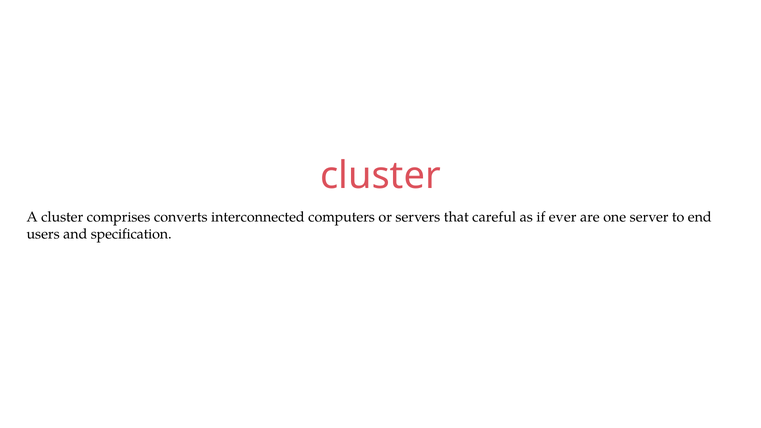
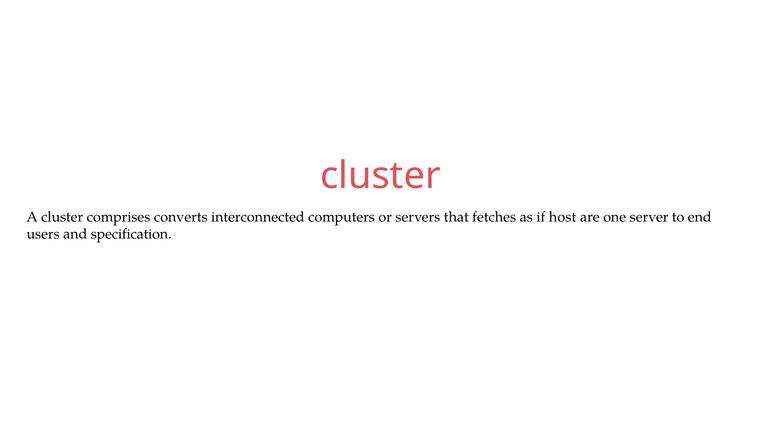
careful: careful -> fetches
ever: ever -> host
